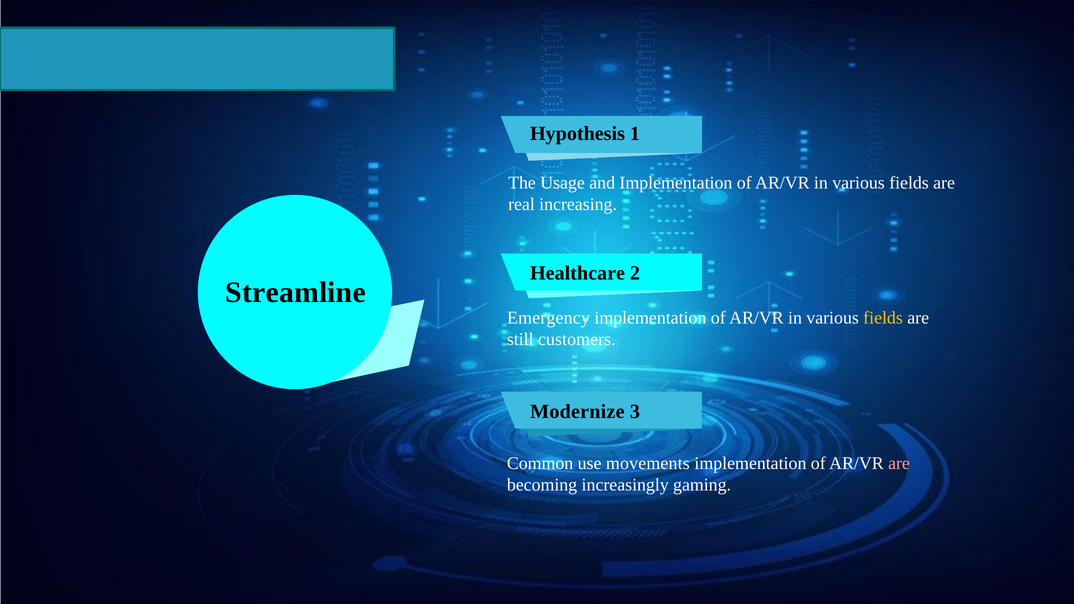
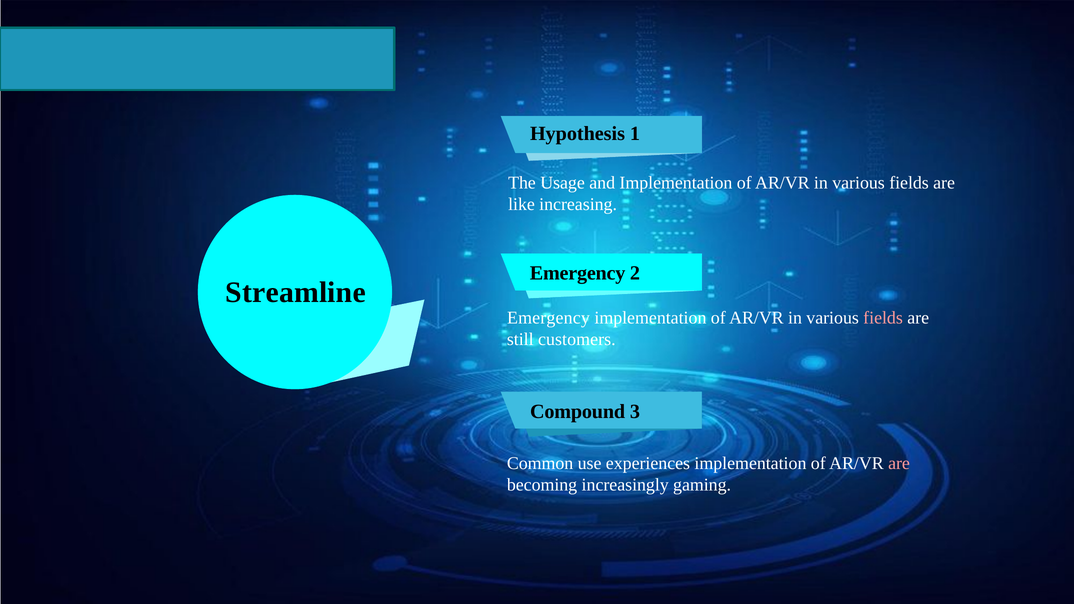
real: real -> like
Healthcare at (577, 273): Healthcare -> Emergency
fields at (883, 318) colour: yellow -> pink
Modernize: Modernize -> Compound
movements: movements -> experiences
